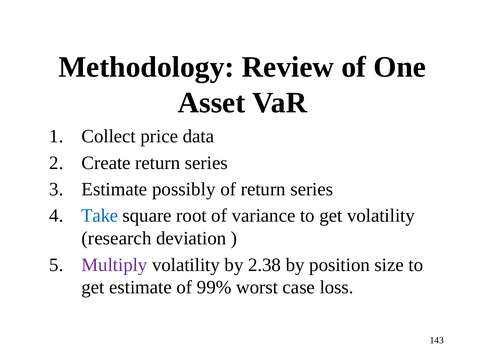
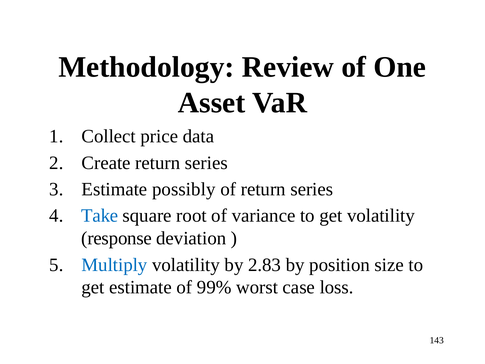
research: research -> response
Multiply colour: purple -> blue
2.38: 2.38 -> 2.83
